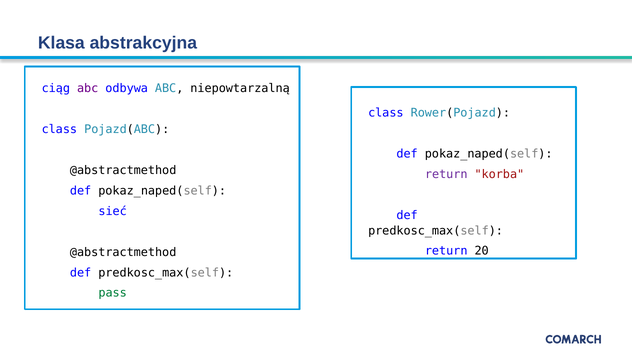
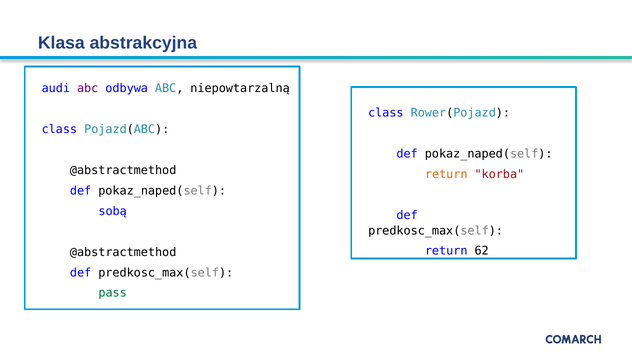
ciąg: ciąg -> audi
return at (446, 174) colour: purple -> orange
sieć: sieć -> sobą
20: 20 -> 62
